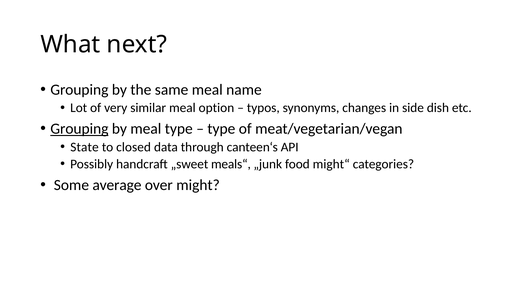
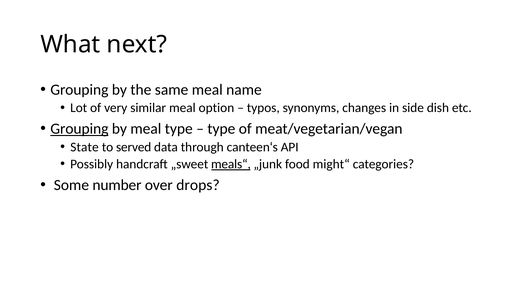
closed: closed -> served
meals“ underline: none -> present
average: average -> number
might: might -> drops
